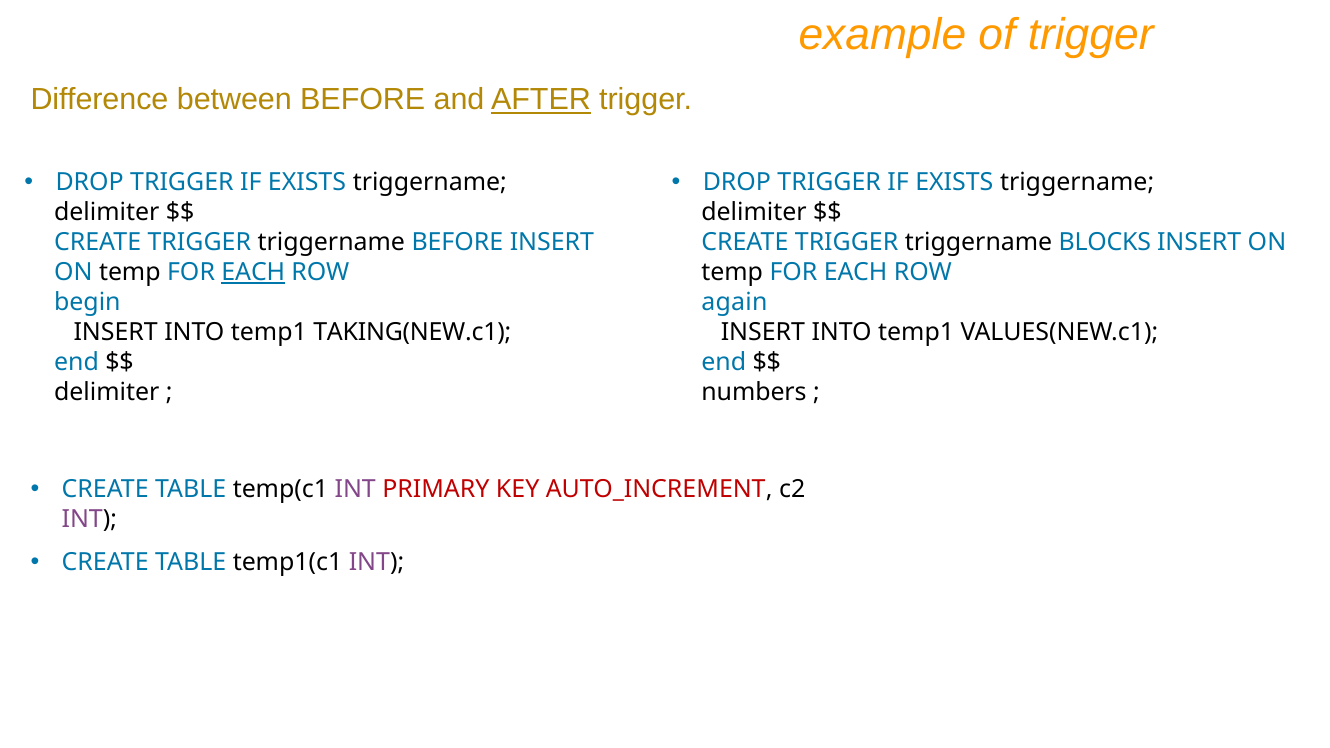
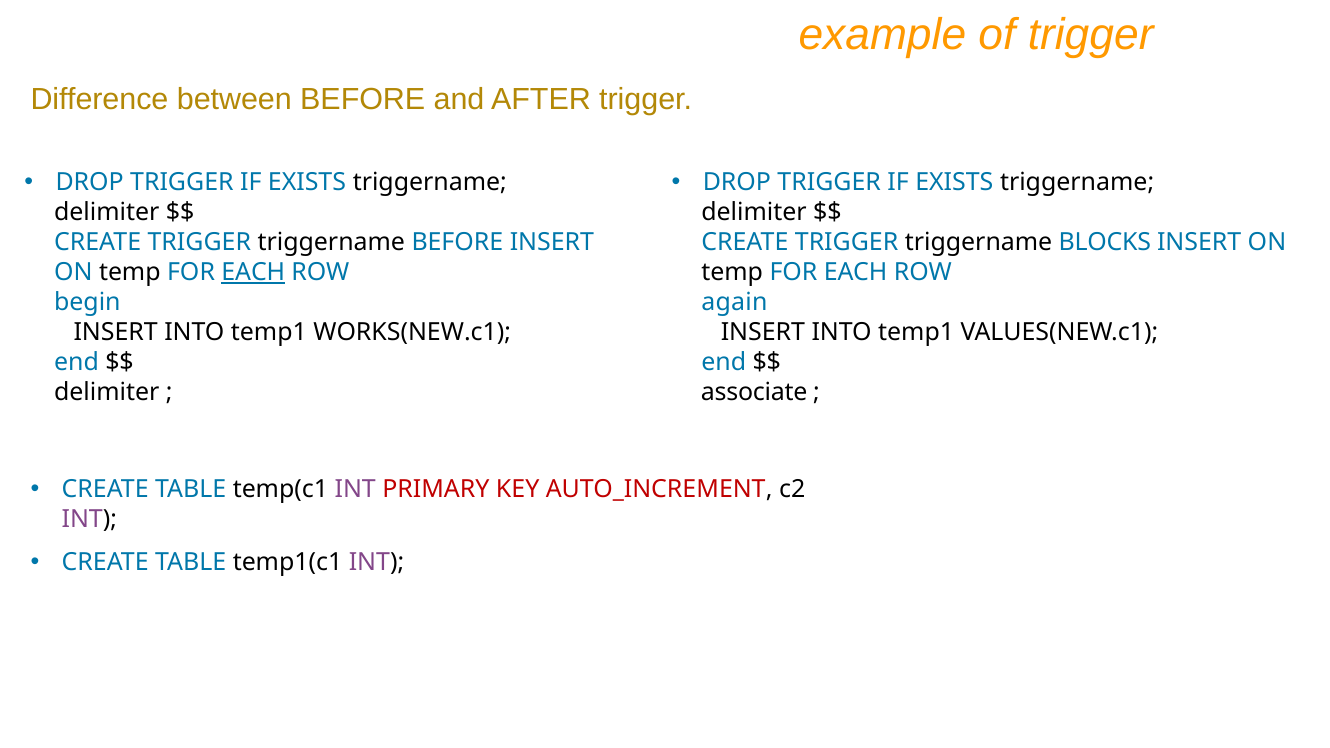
AFTER underline: present -> none
TAKING(NEW.c1: TAKING(NEW.c1 -> WORKS(NEW.c1
numbers: numbers -> associate
